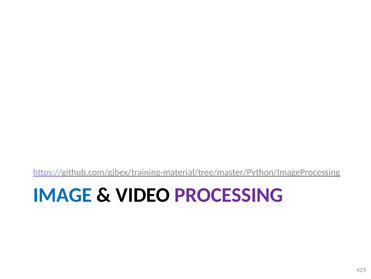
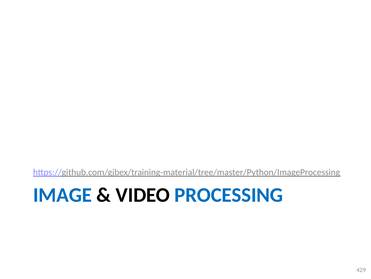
PROCESSING colour: purple -> blue
